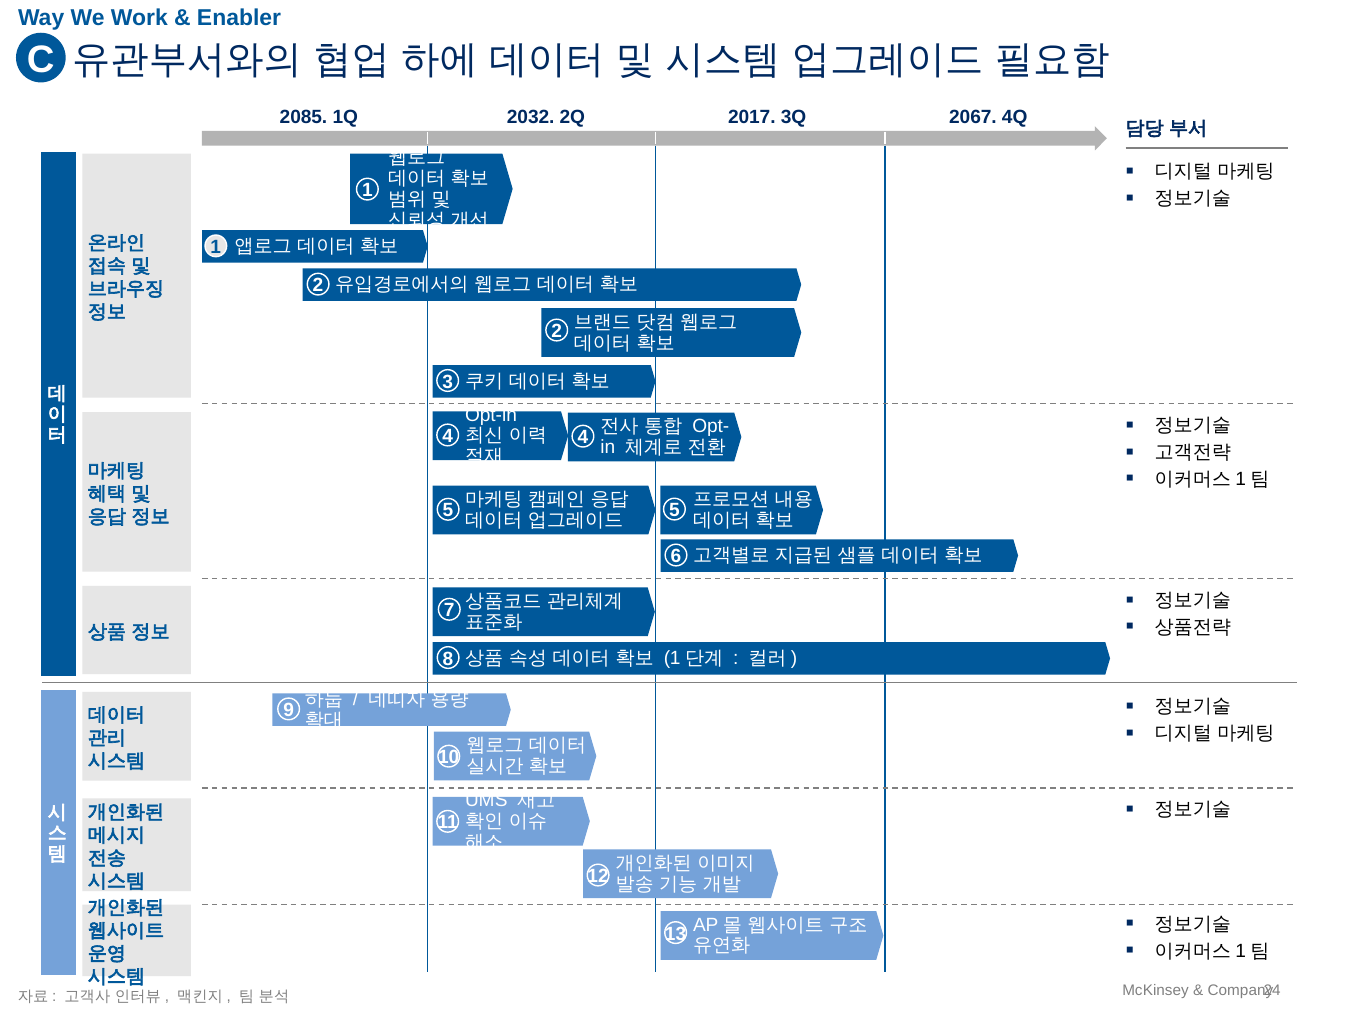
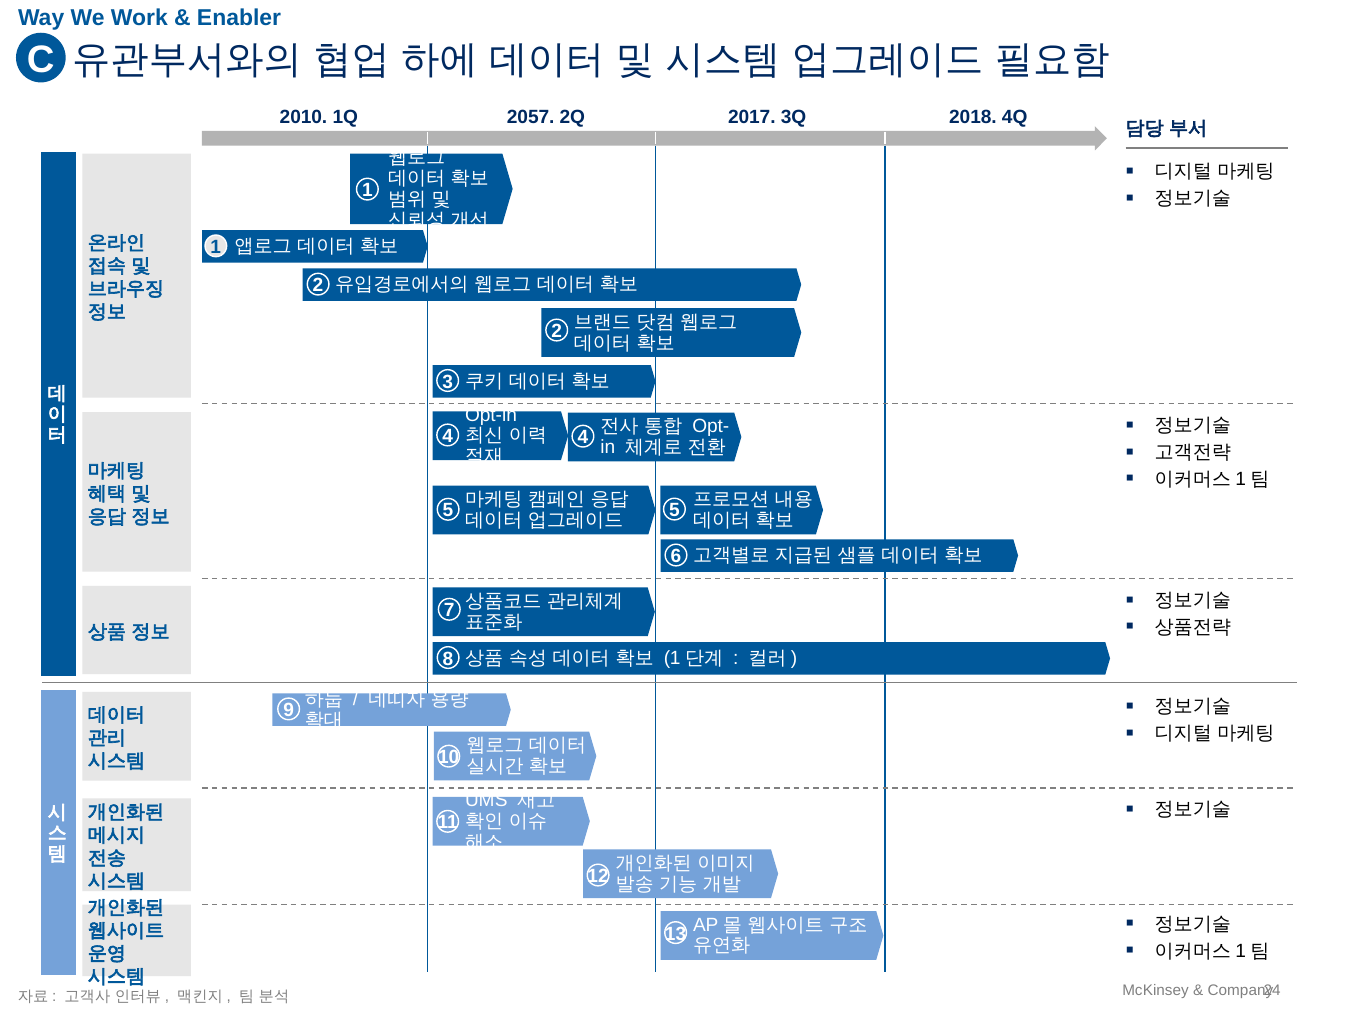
2085: 2085 -> 2010
2032: 2032 -> 2057
2067: 2067 -> 2018
